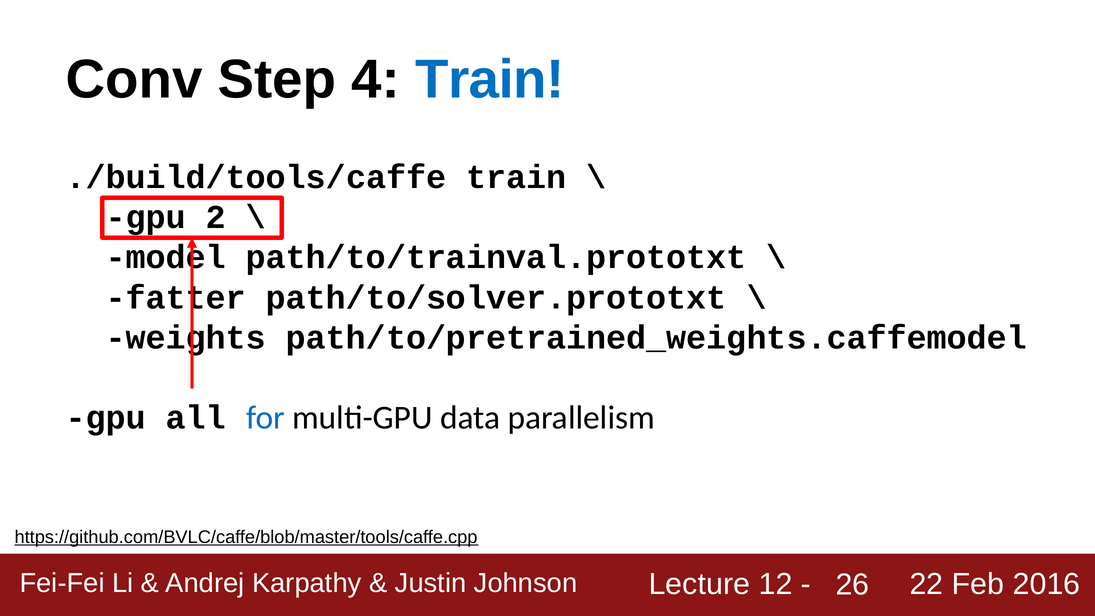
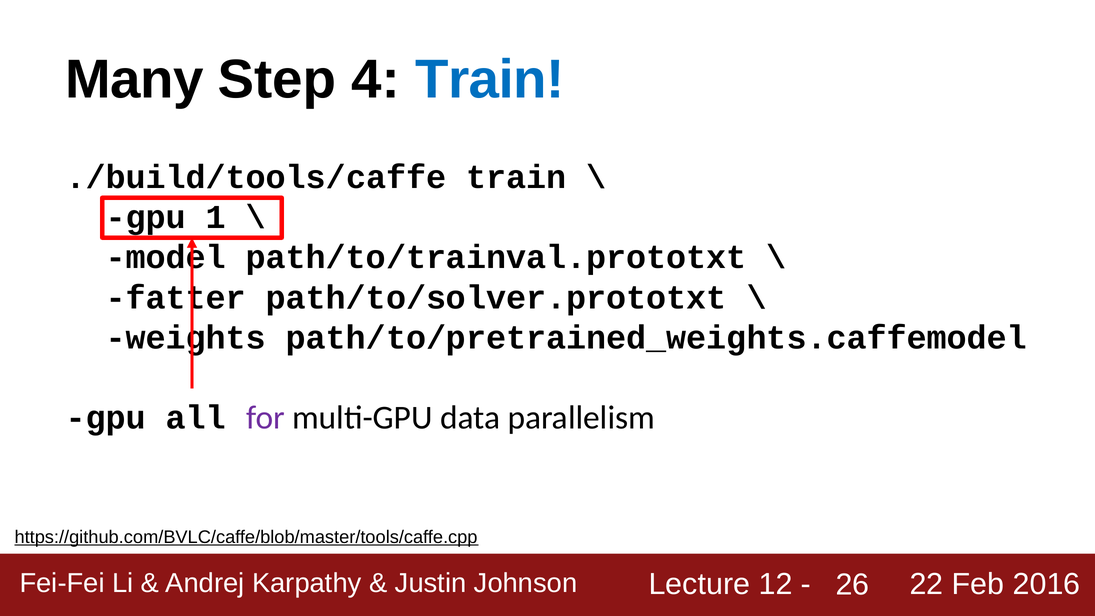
Conv: Conv -> Many
2: 2 -> 1
for colour: blue -> purple
